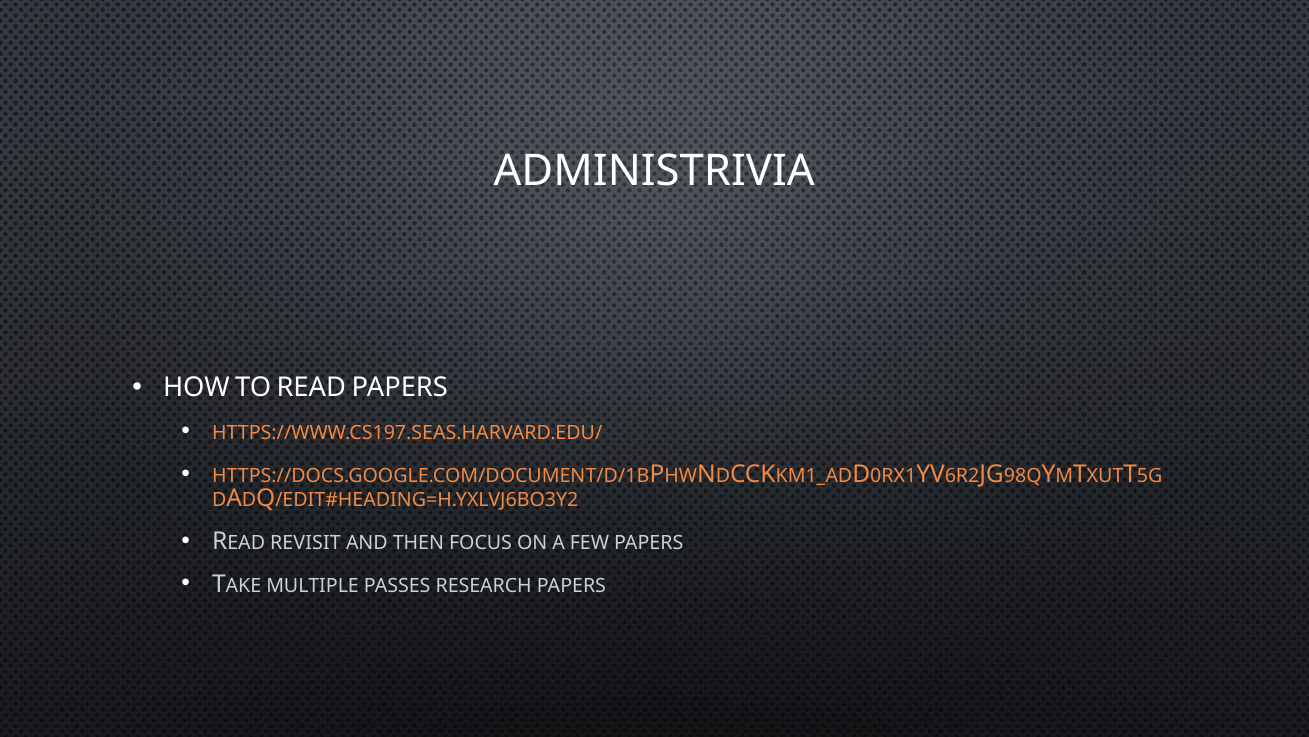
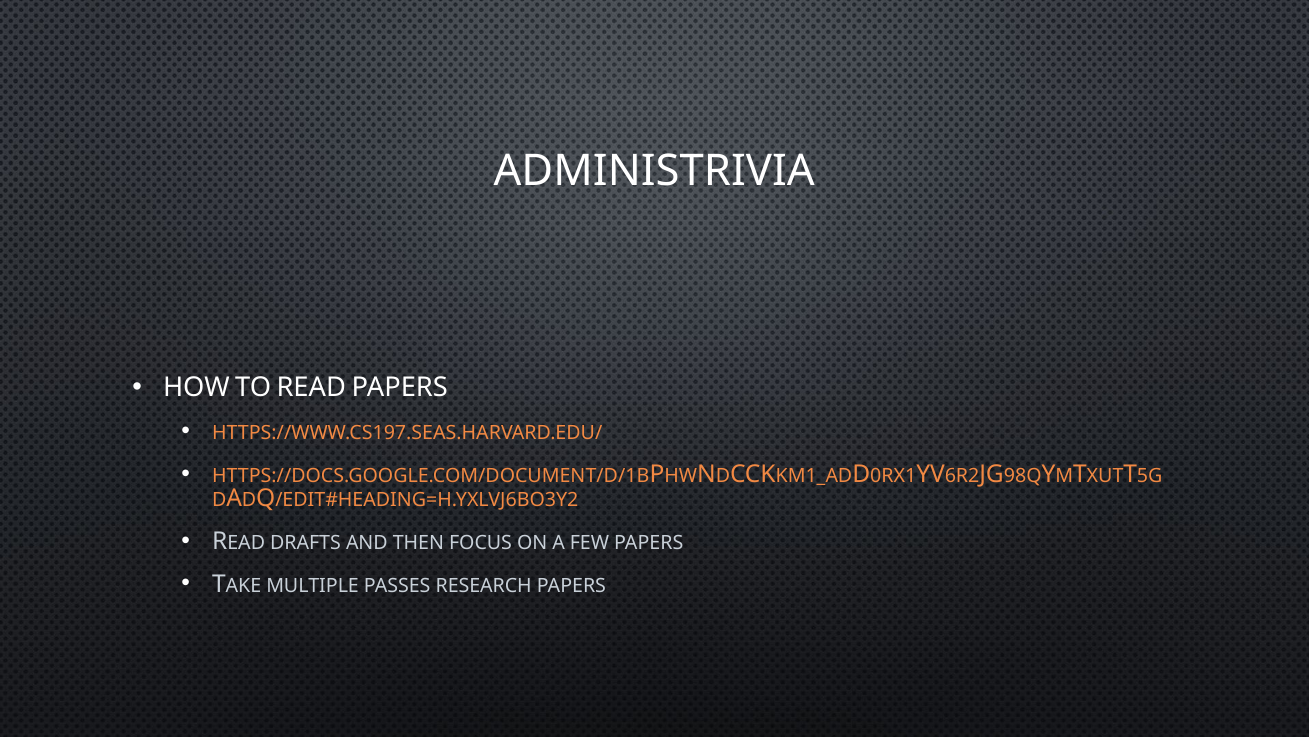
REVISIT: REVISIT -> DRAFTS
